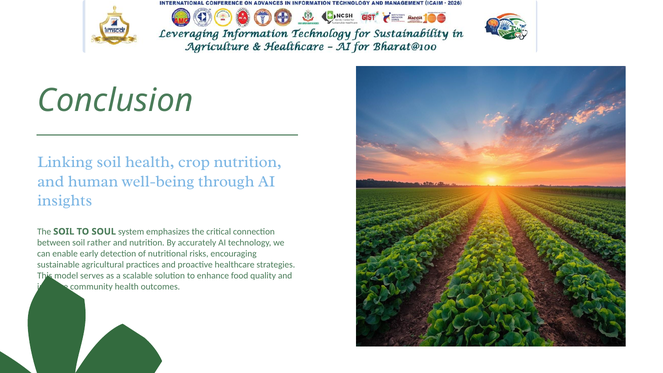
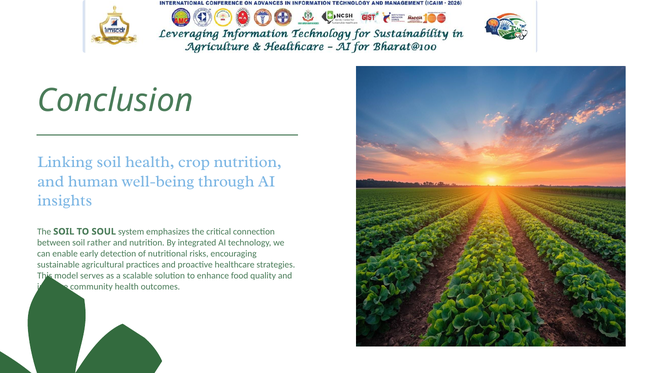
accurately: accurately -> integrated
